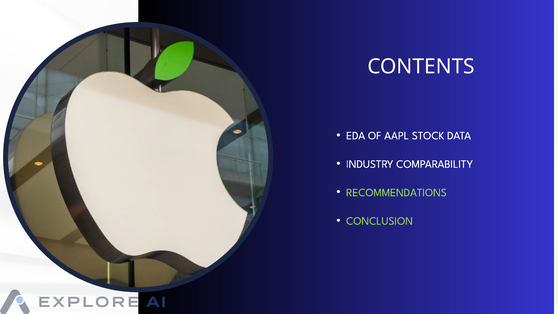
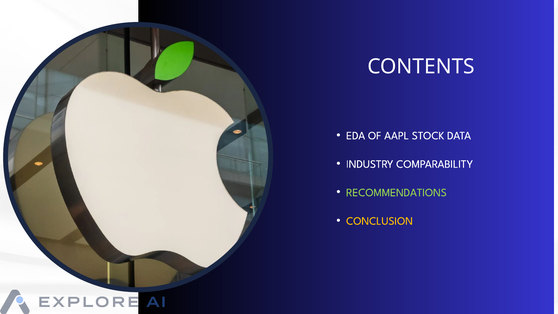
CONCLUSION colour: light green -> yellow
